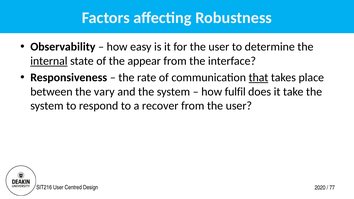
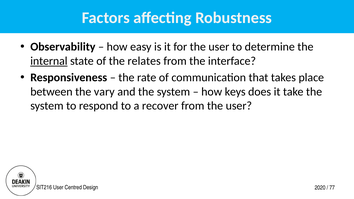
appear: appear -> relates
that underline: present -> none
fulfil: fulfil -> keys
